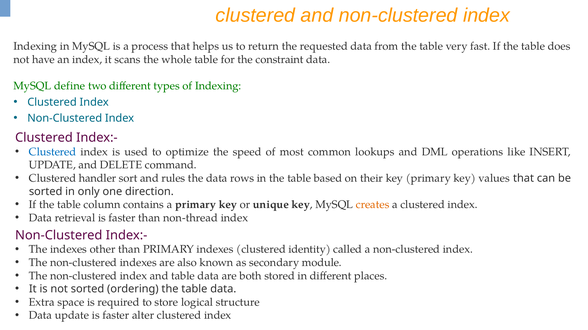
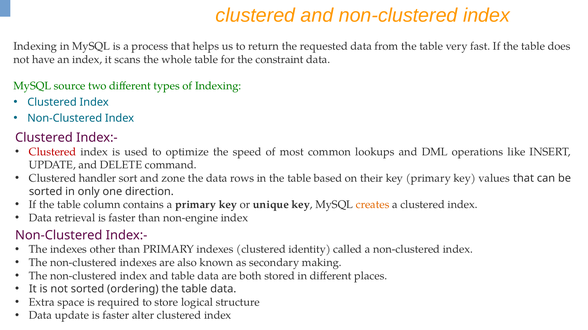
define: define -> source
Clustered at (53, 152) colour: blue -> red
rules: rules -> zone
non-thread: non-thread -> non-engine
module: module -> making
